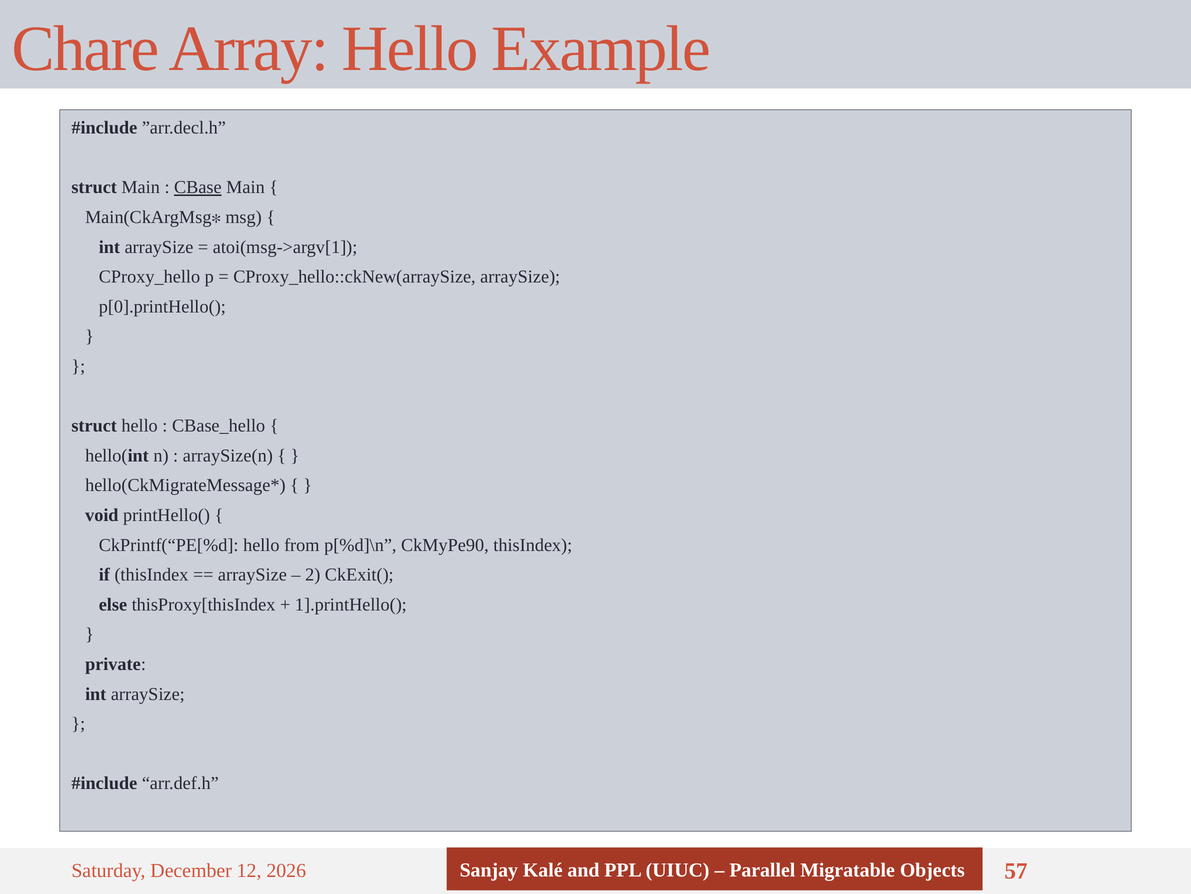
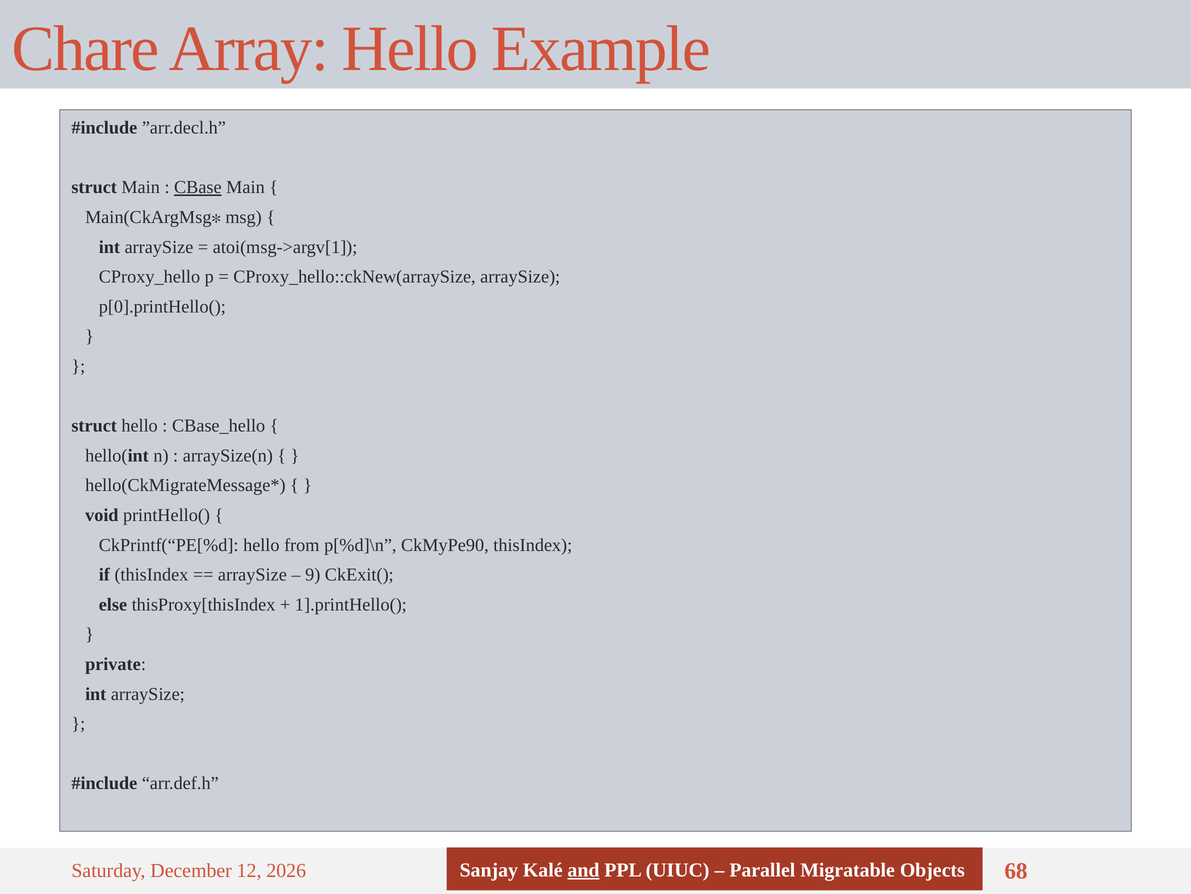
2: 2 -> 9
and underline: none -> present
57: 57 -> 68
